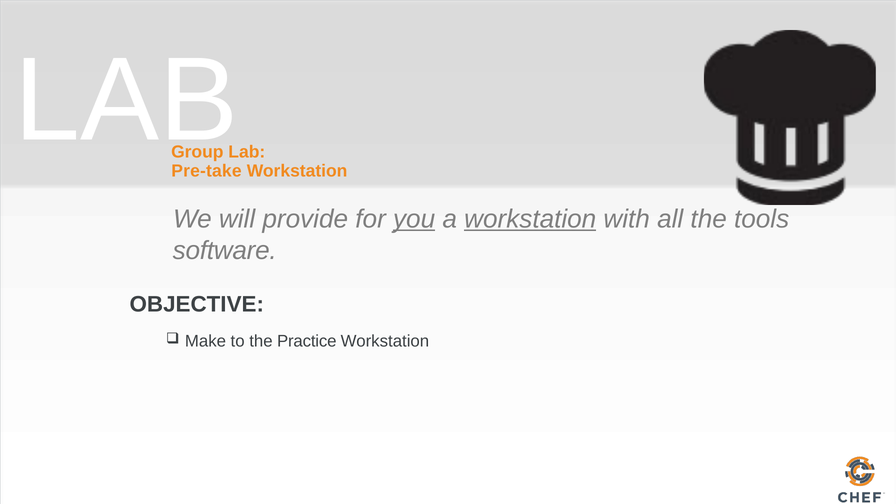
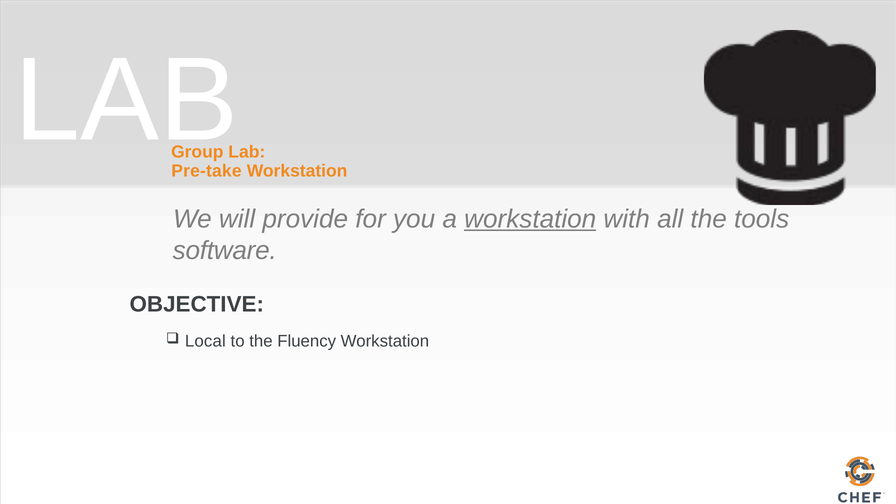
you underline: present -> none
Make: Make -> Local
Practice: Practice -> Fluency
